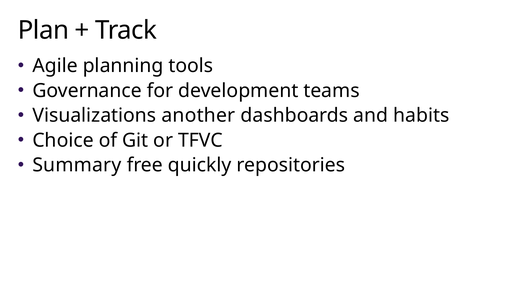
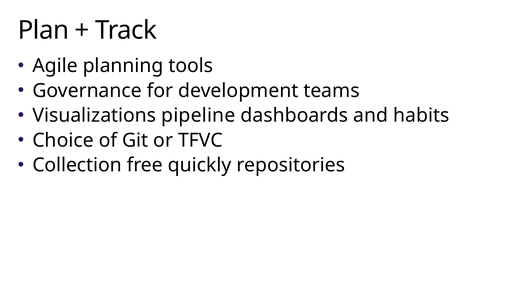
another: another -> pipeline
Summary: Summary -> Collection
